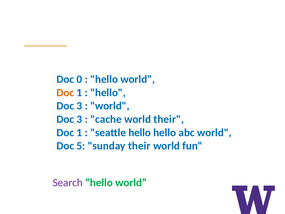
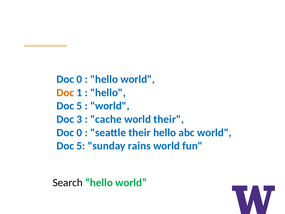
3 at (79, 106): 3 -> 5
1 at (79, 132): 1 -> 0
seattle hello: hello -> their
sunday their: their -> rains
Search colour: purple -> black
